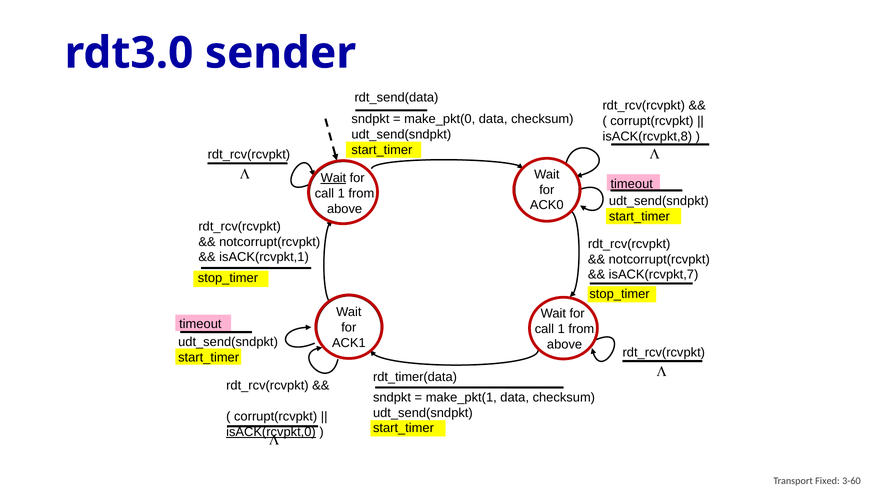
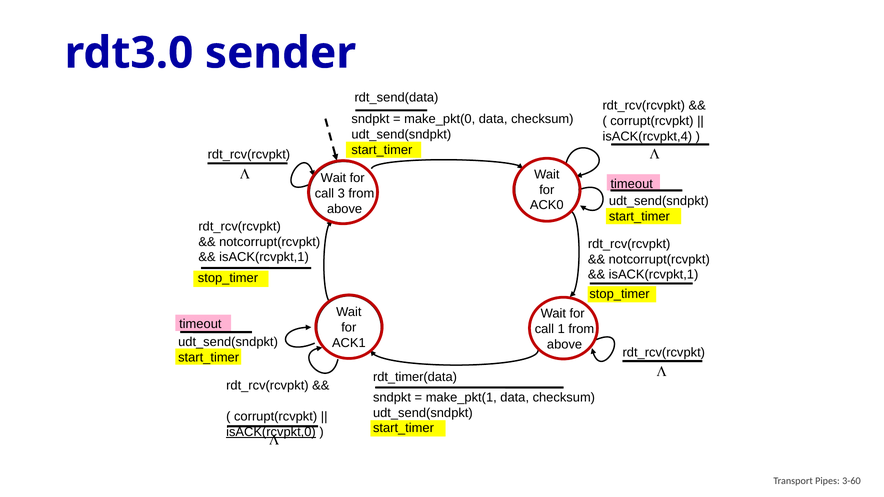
isACK(rcvpkt,8: isACK(rcvpkt,8 -> isACK(rcvpkt,4
Wait at (333, 178) underline: present -> none
1 at (341, 194): 1 -> 3
isACK(rcvpkt,7 at (653, 275): isACK(rcvpkt,7 -> isACK(rcvpkt,1
Fixed: Fixed -> Pipes
